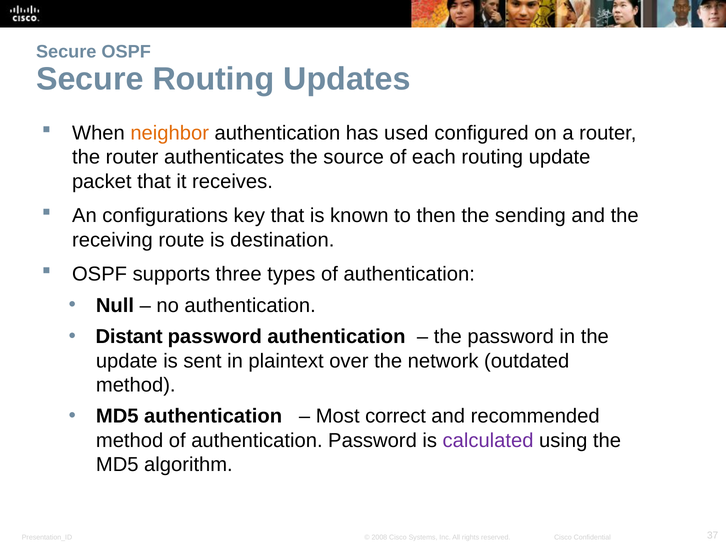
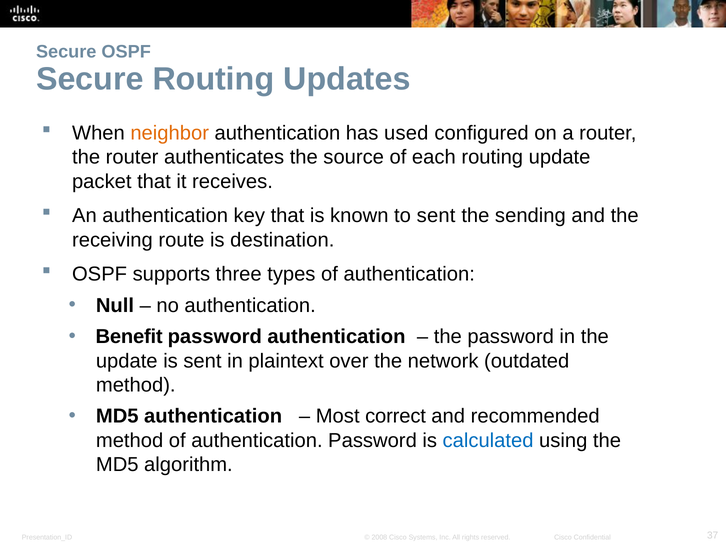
An configurations: configurations -> authentication
to then: then -> sent
Distant: Distant -> Benefit
calculated colour: purple -> blue
